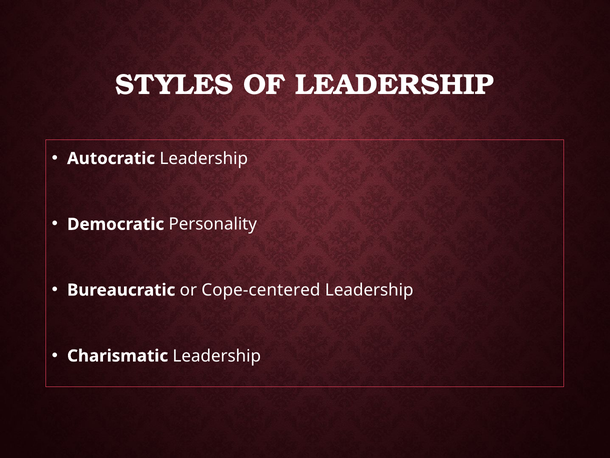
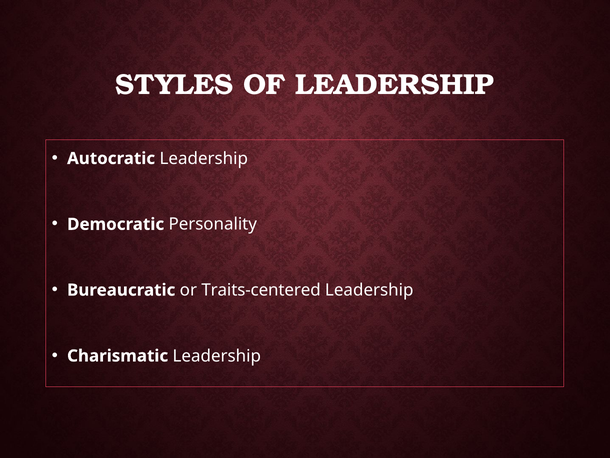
Cope-centered: Cope-centered -> Traits-centered
